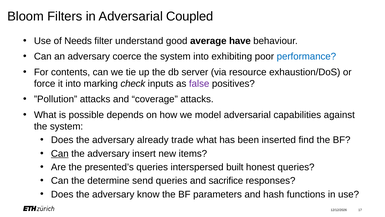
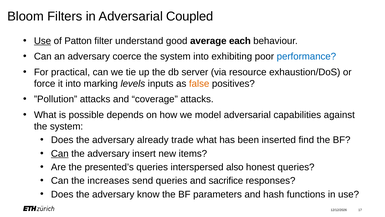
Use at (42, 41) underline: none -> present
Needs: Needs -> Patton
have: have -> each
contents: contents -> practical
check: check -> levels
false colour: purple -> orange
built: built -> also
determine: determine -> increases
